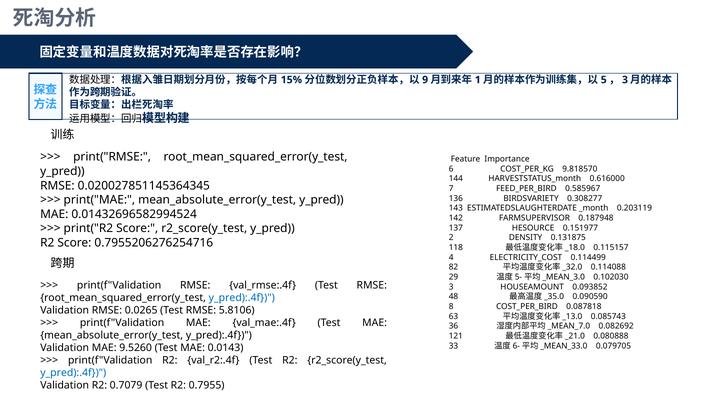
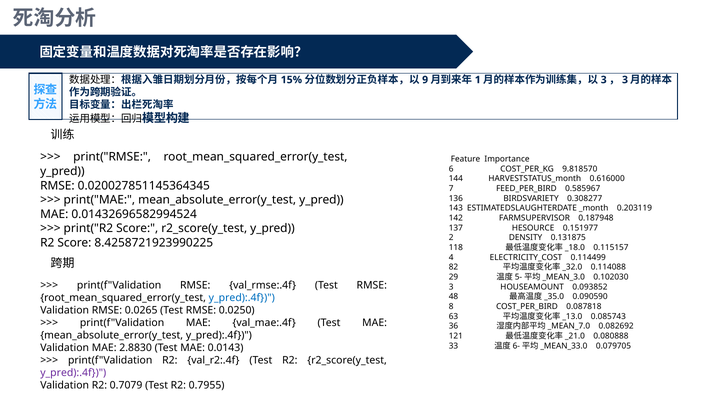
5 at (604, 80): 5 -> 3
0.7955206276254716: 0.7955206276254716 -> 8.4258721923990225
5.8106: 5.8106 -> 0.0250
9.5260: 9.5260 -> 2.8830
y_pred):.4f at (73, 373) colour: blue -> purple
